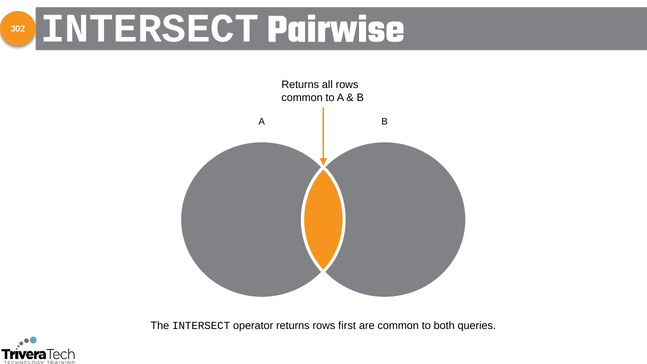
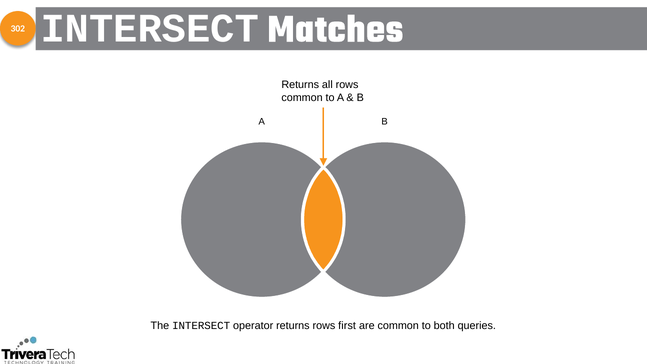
Pairwise: Pairwise -> Matches
